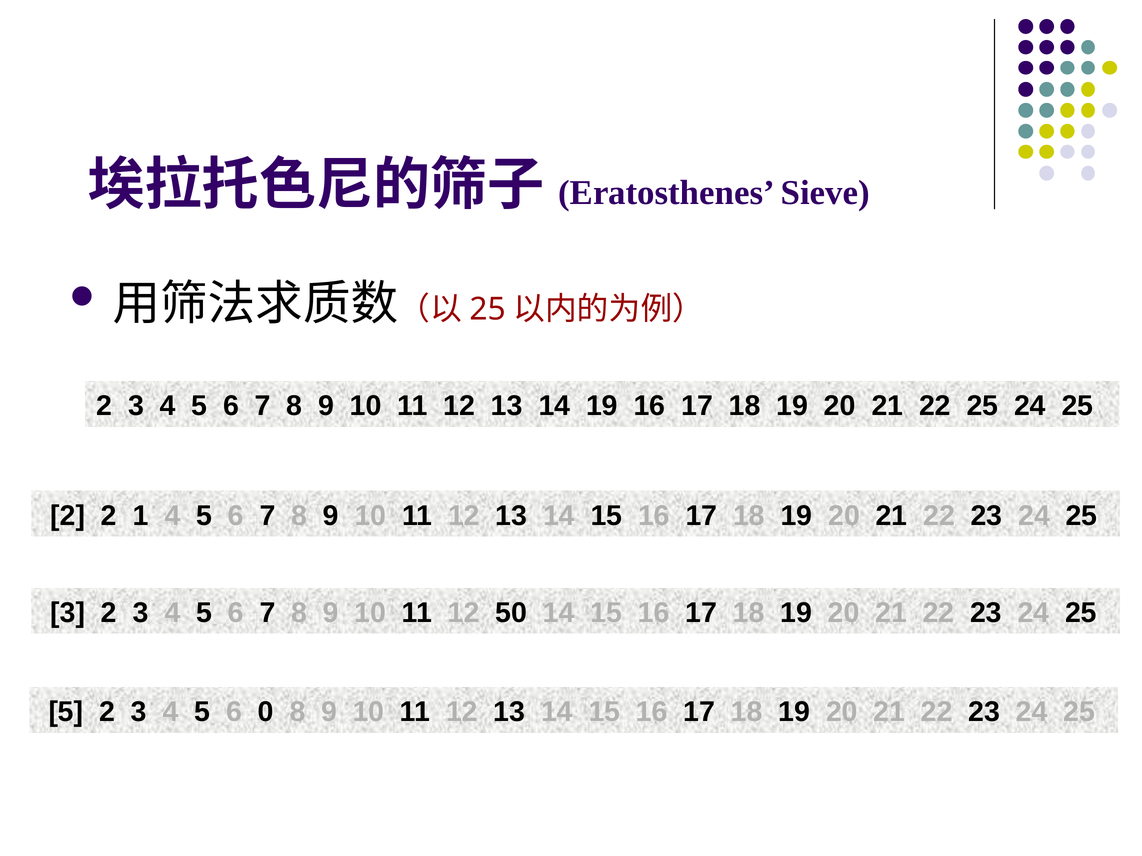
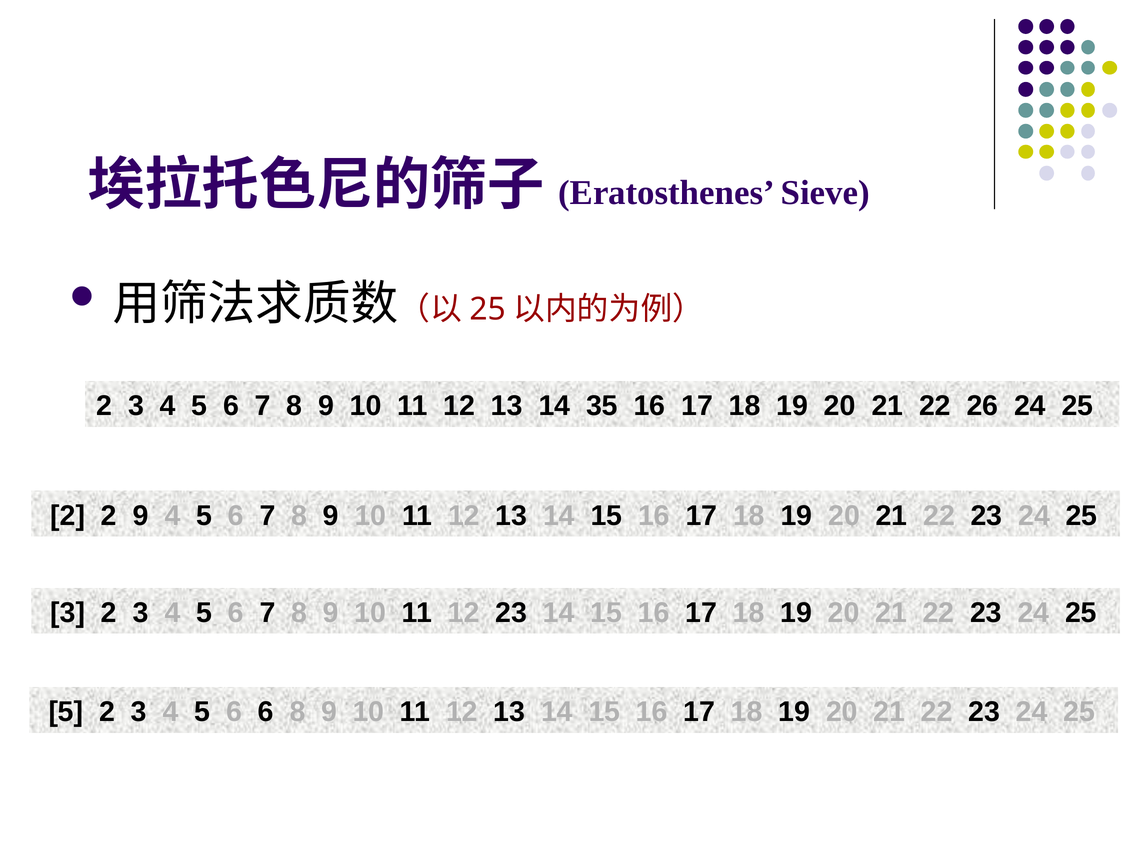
14 19: 19 -> 35
22 25: 25 -> 26
2 1: 1 -> 9
12 50: 50 -> 23
6 0: 0 -> 6
